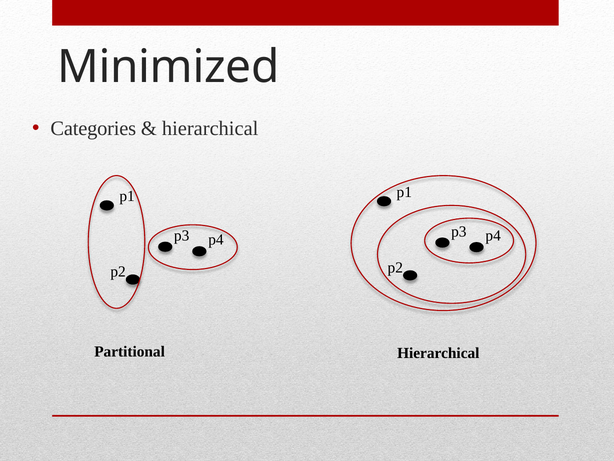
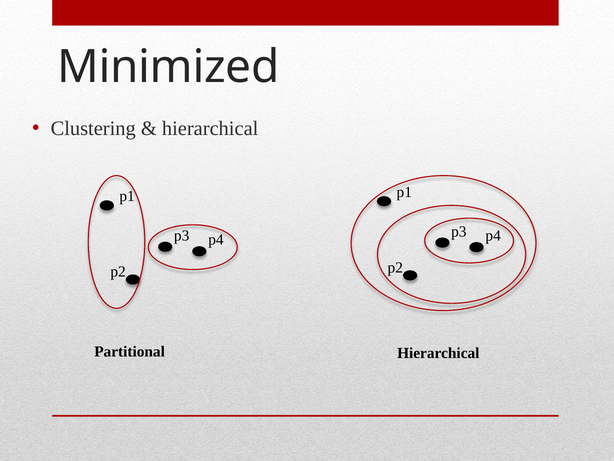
Categories: Categories -> Clustering
